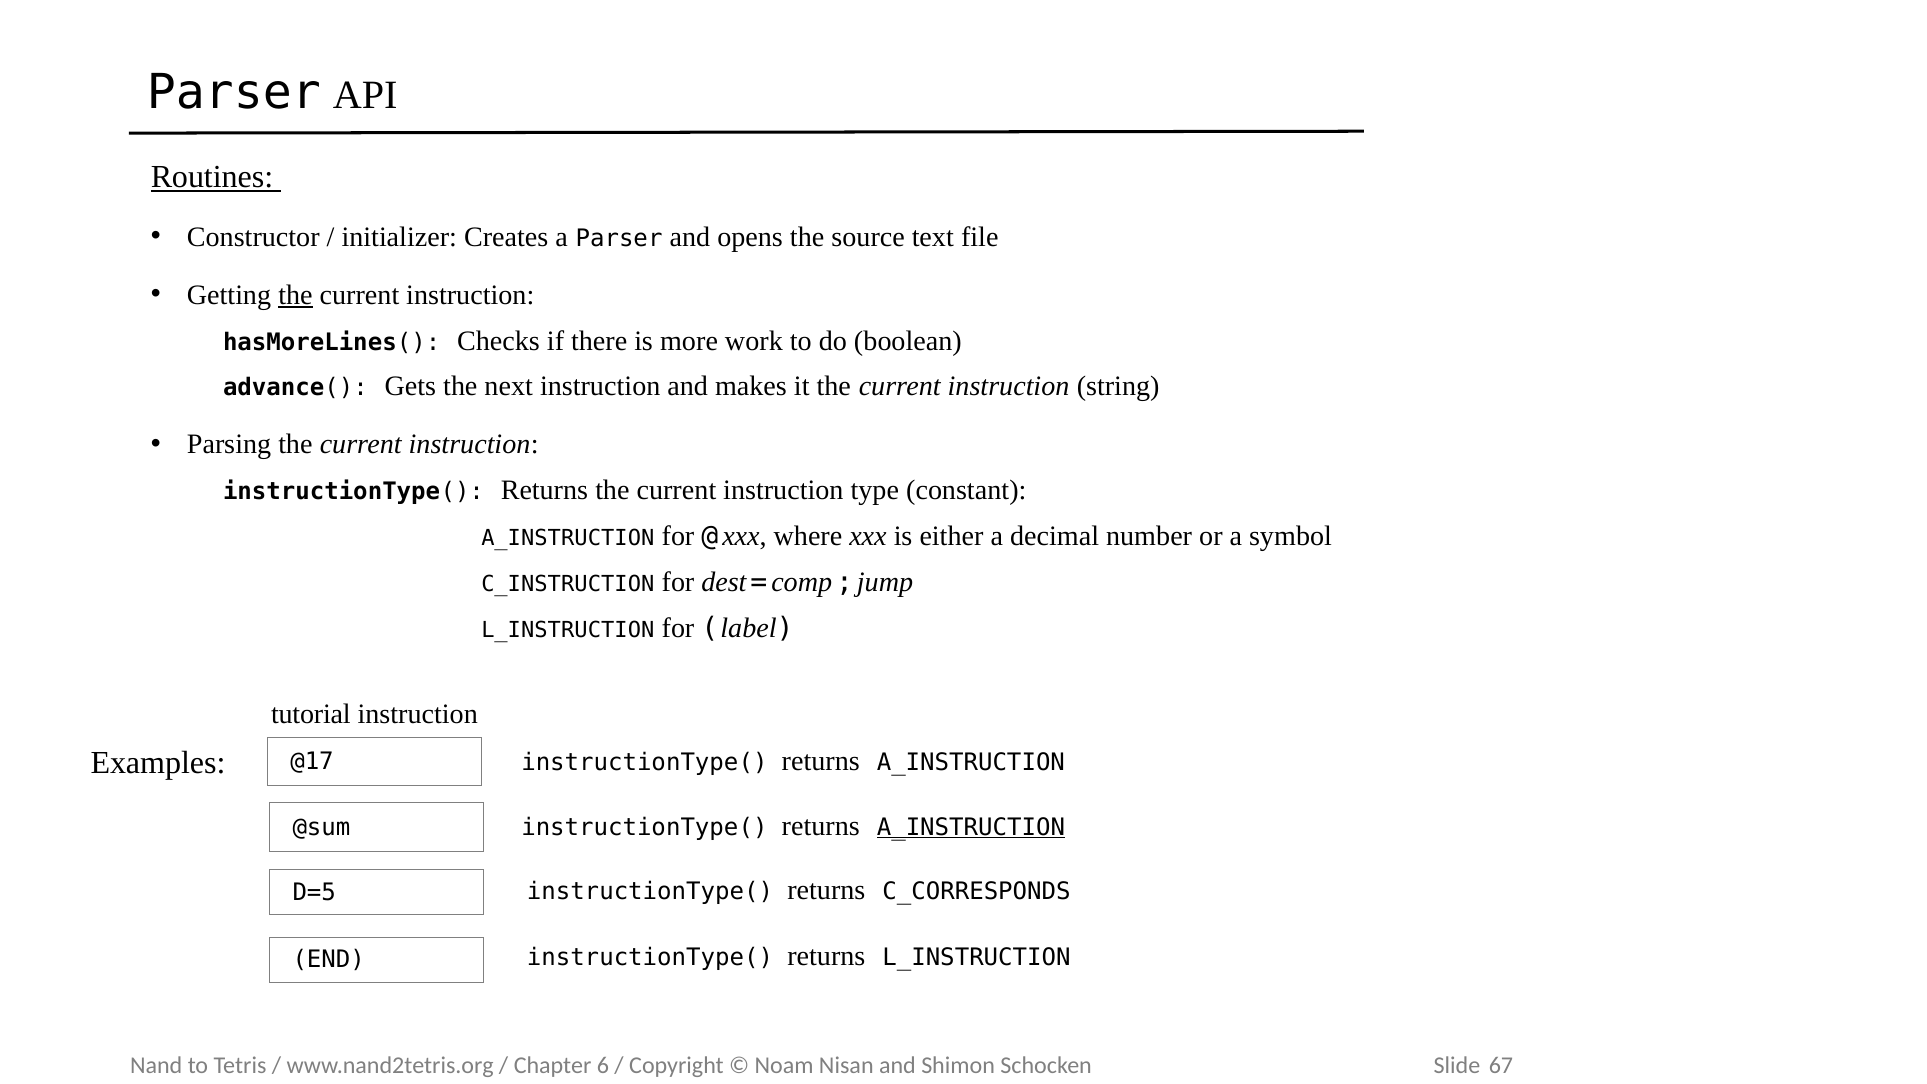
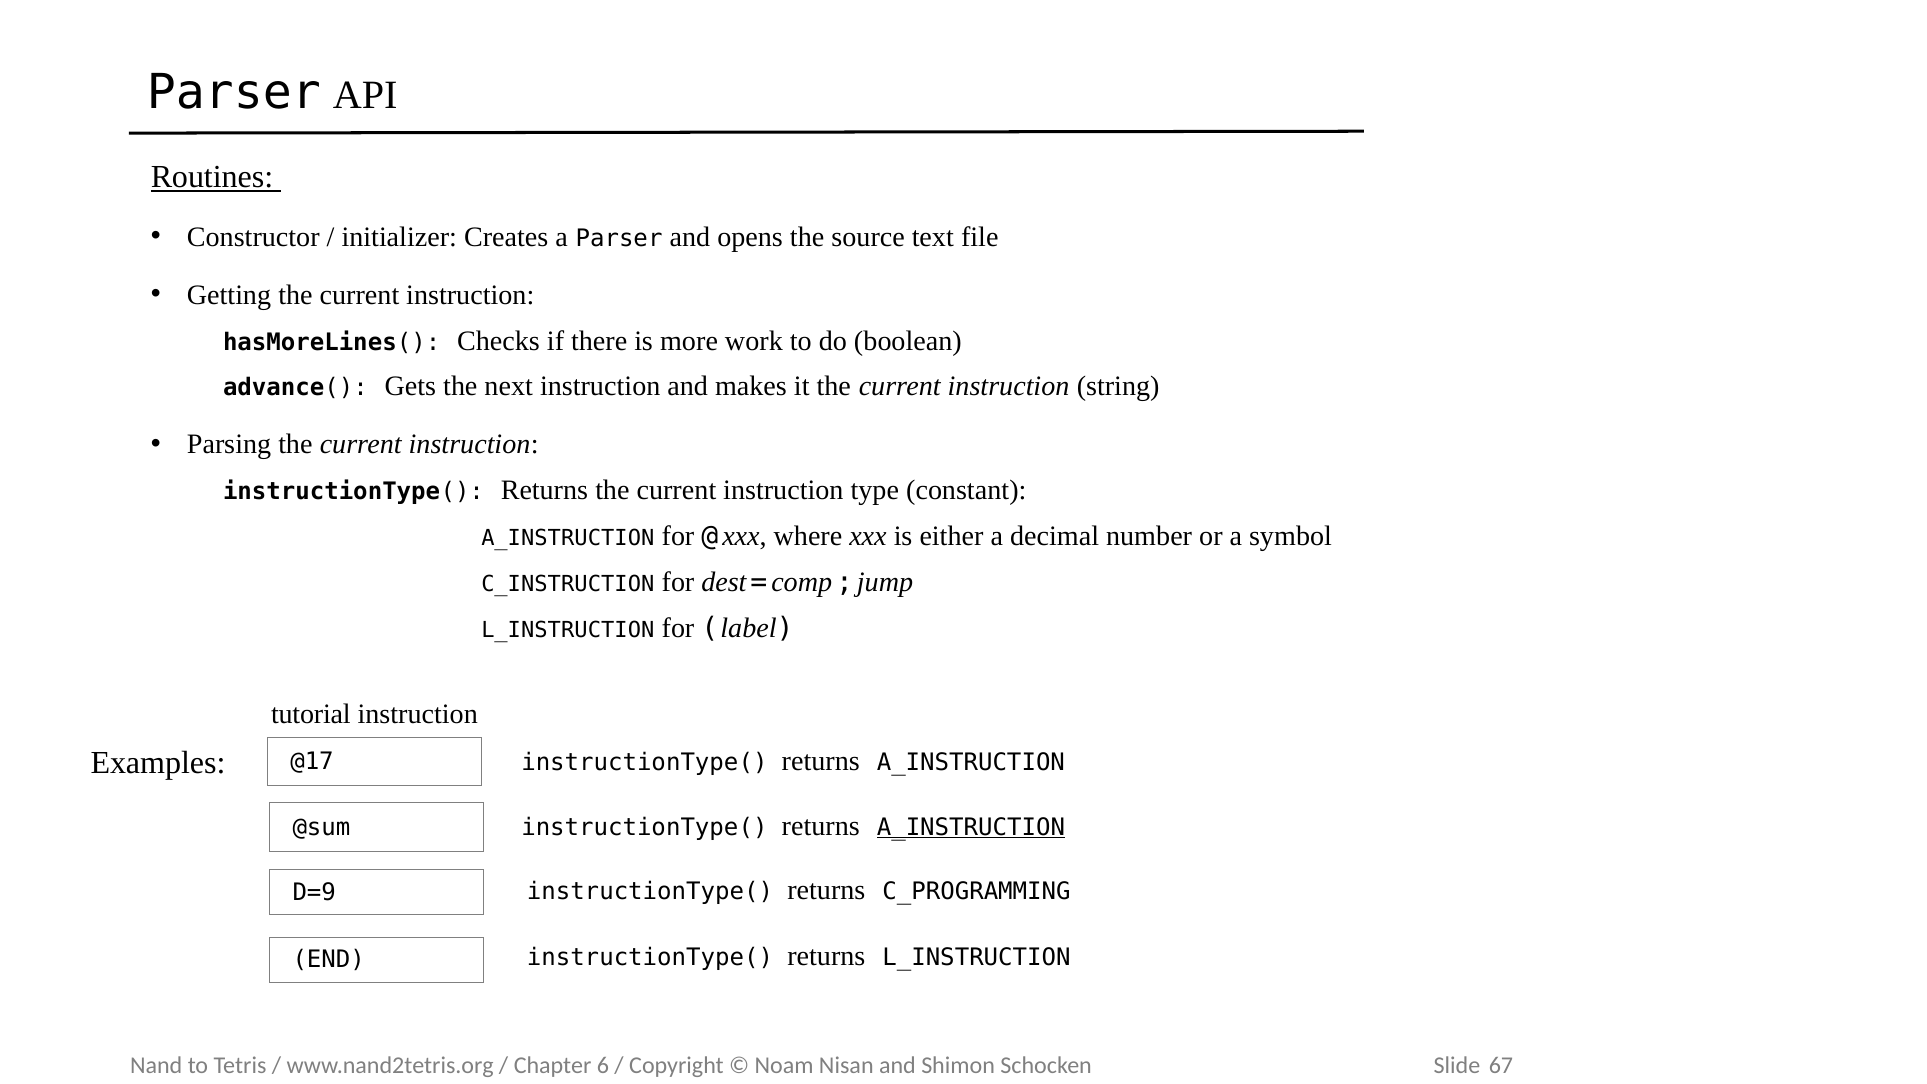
the at (295, 295) underline: present -> none
C_CORRESPONDS: C_CORRESPONDS -> C_PROGRAMMING
D=5: D=5 -> D=9
